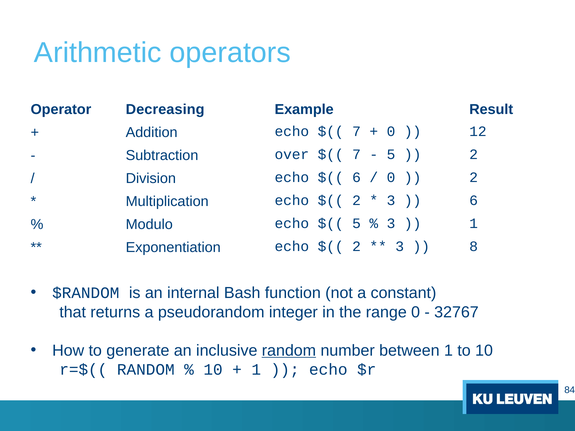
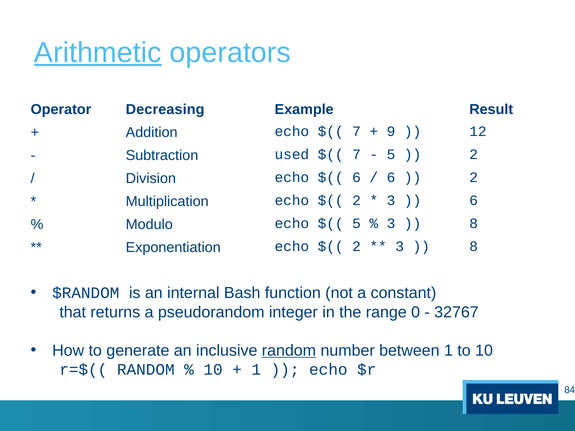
Arithmetic underline: none -> present
0 at (391, 131): 0 -> 9
over: over -> used
0 at (391, 177): 0 -> 6
1 at (474, 223): 1 -> 8
